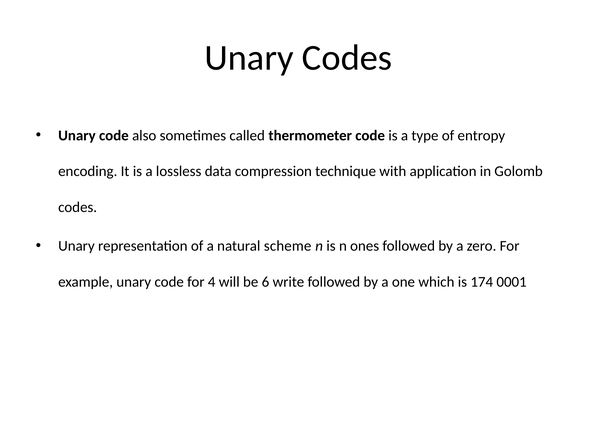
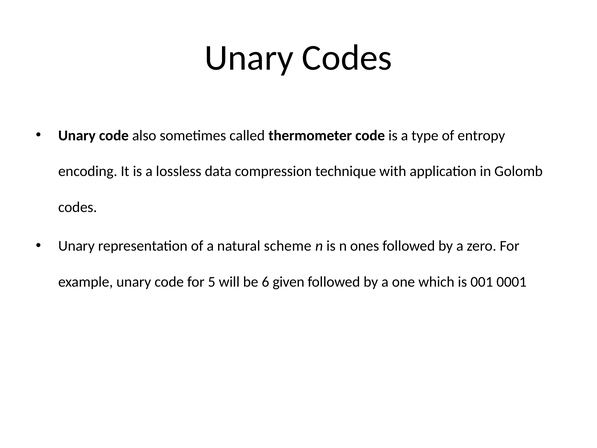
4: 4 -> 5
write: write -> given
174: 174 -> 001
